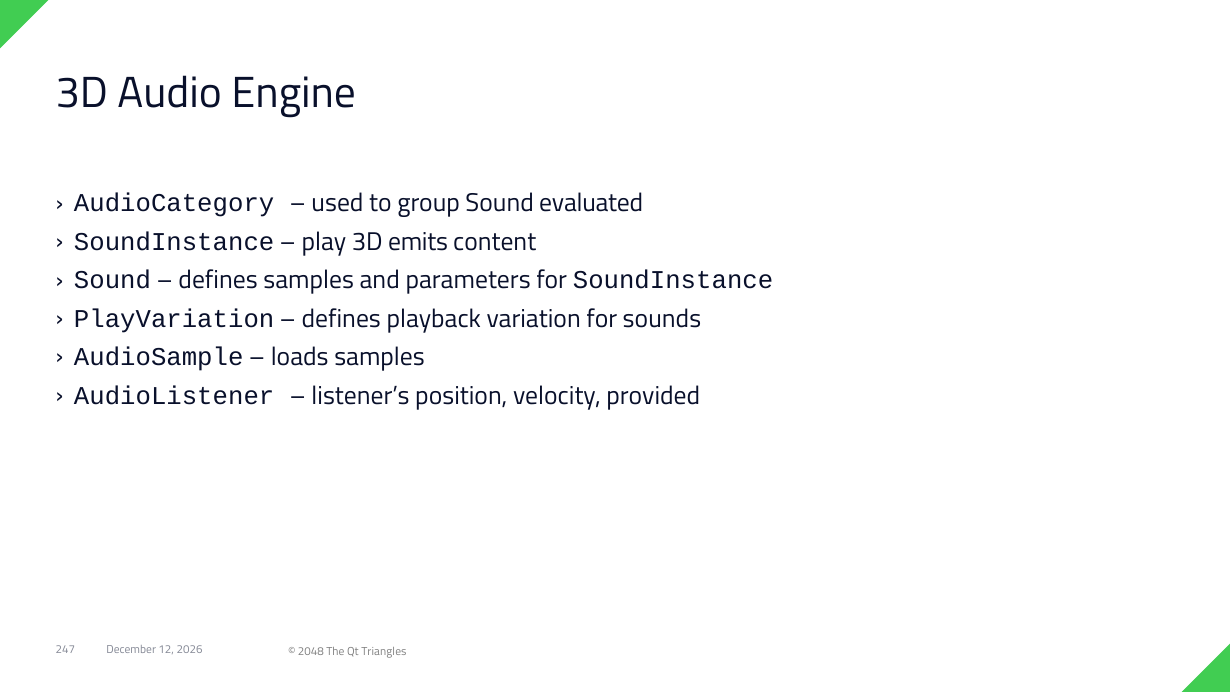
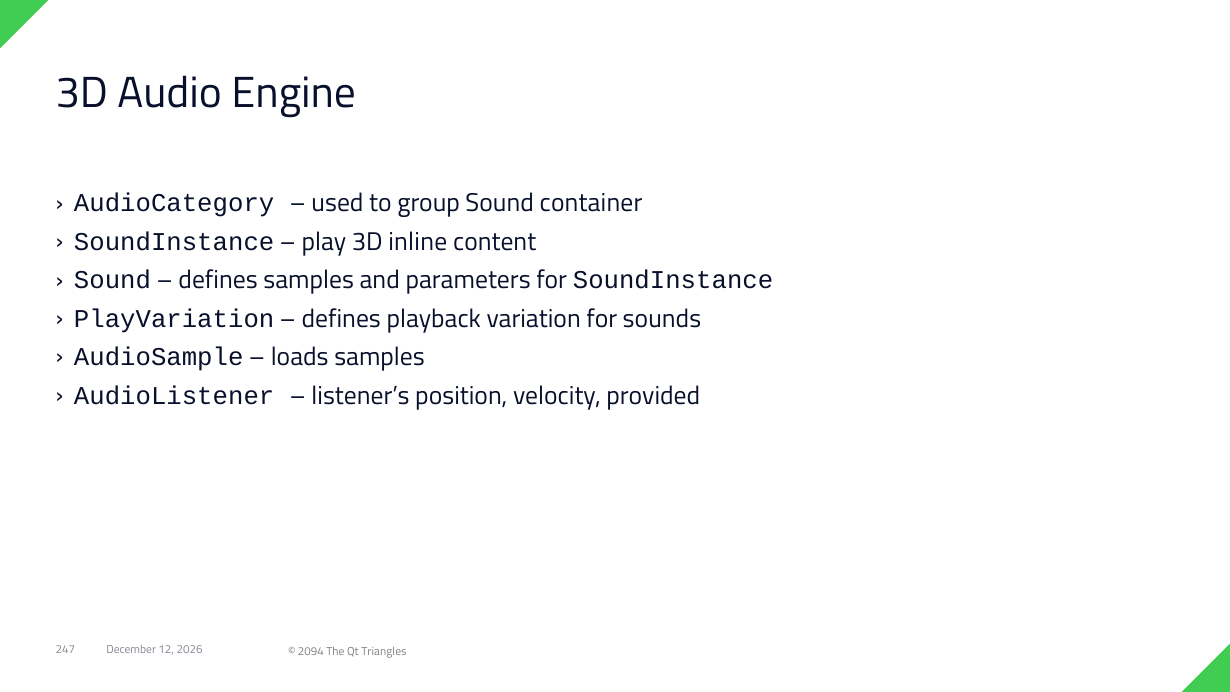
evaluated: evaluated -> container
emits: emits -> inline
2048: 2048 -> 2094
